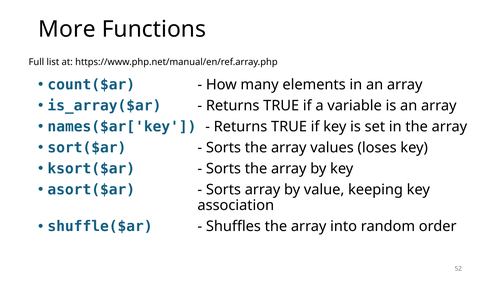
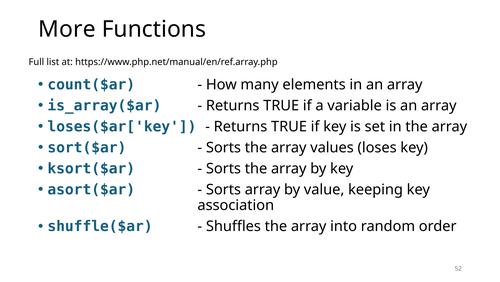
names($ar['key: names($ar['key -> loses($ar['key
